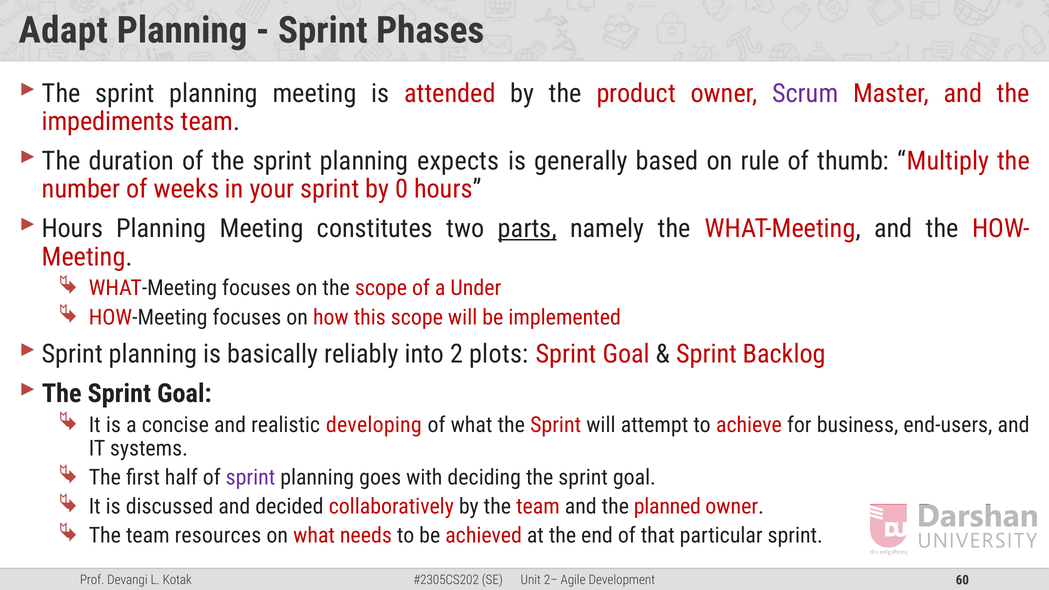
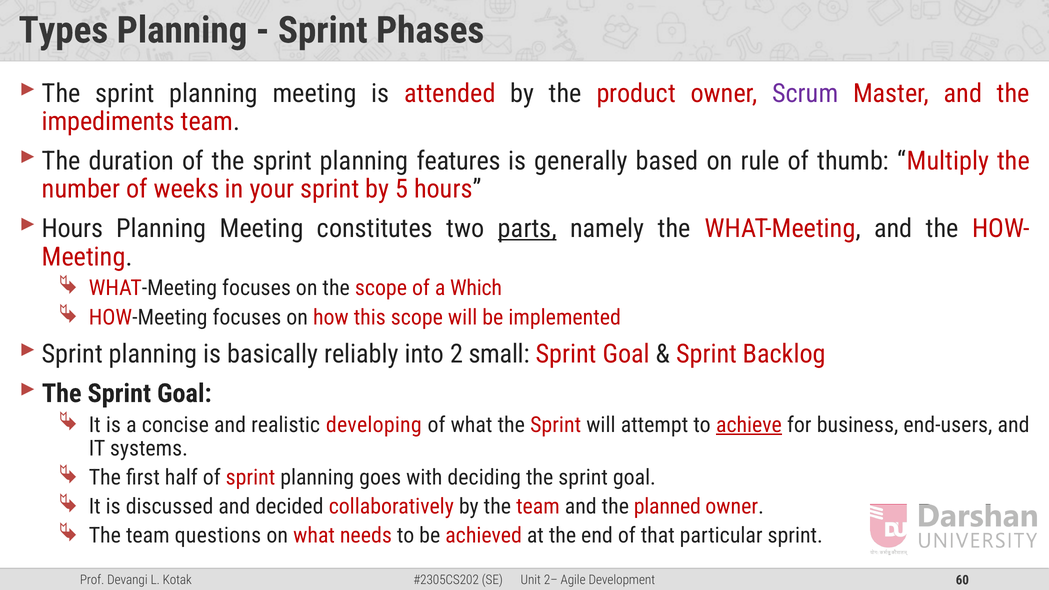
Adapt: Adapt -> Types
expects: expects -> features
0: 0 -> 5
Under: Under -> Which
plots: plots -> small
achieve underline: none -> present
sprint at (250, 478) colour: purple -> red
resources: resources -> questions
